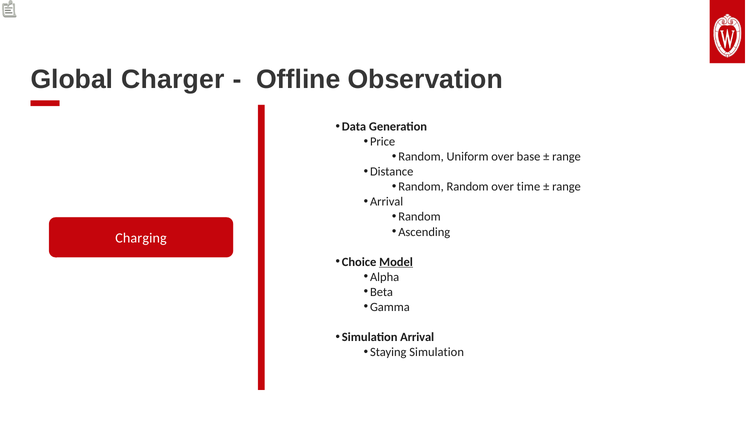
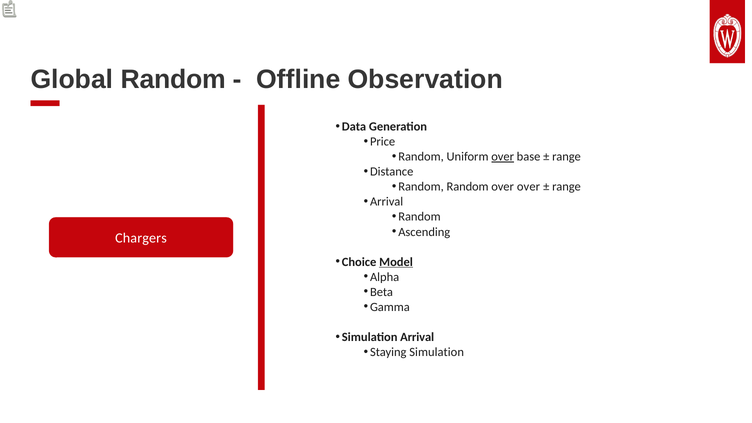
Global Charger: Charger -> Random
over at (503, 157) underline: none -> present
over time: time -> over
Charging: Charging -> Chargers
